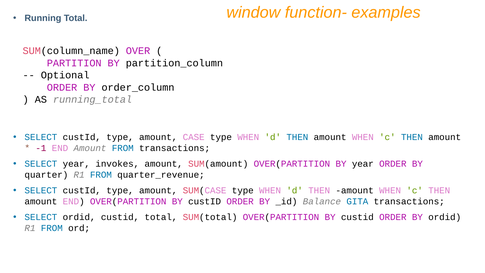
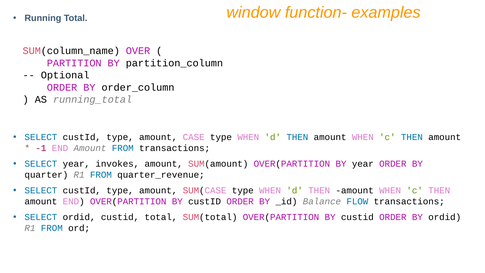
GITA: GITA -> FLOW
